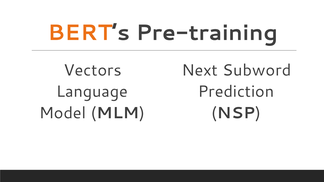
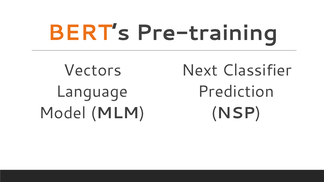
Subword: Subword -> Classifier
